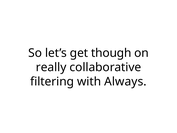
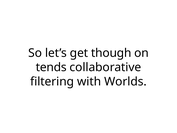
really: really -> tends
Always: Always -> Worlds
